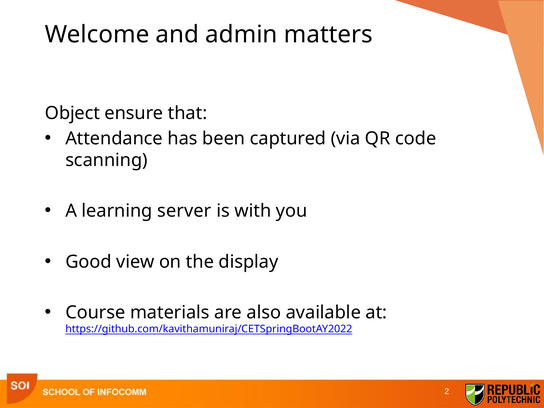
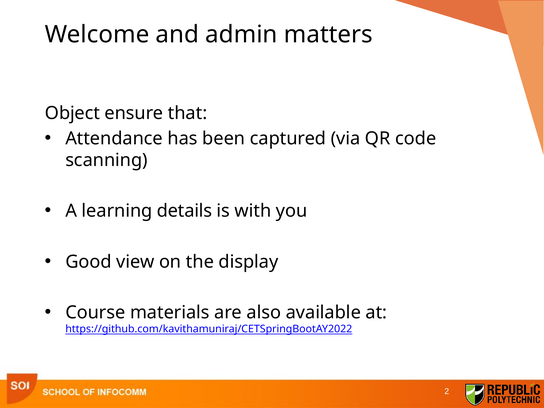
server: server -> details
